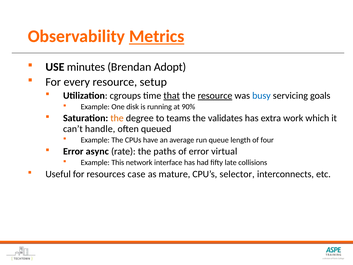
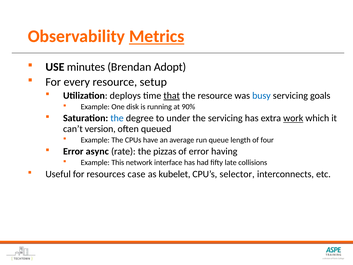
cgroups: cgroups -> deploys
resource at (215, 96) underline: present -> none
the at (117, 118) colour: orange -> blue
teams: teams -> under
the validates: validates -> servicing
work underline: none -> present
handle: handle -> version
paths: paths -> pizzas
virtual: virtual -> having
mature: mature -> kubelet
